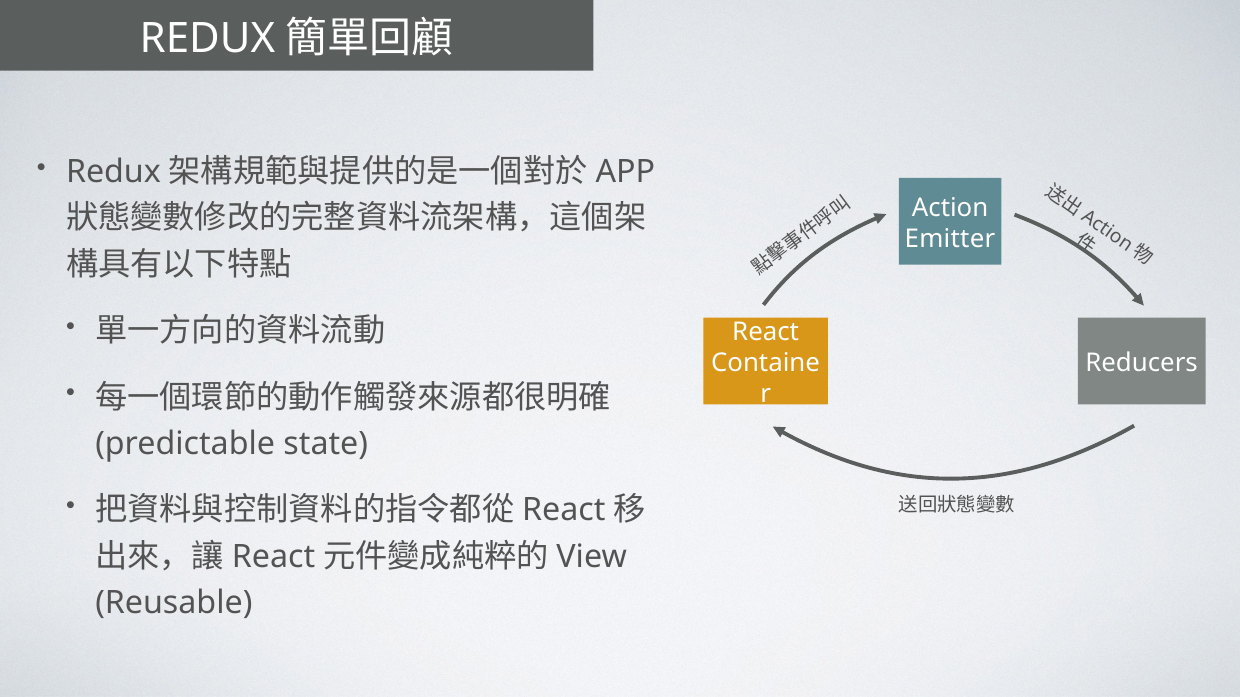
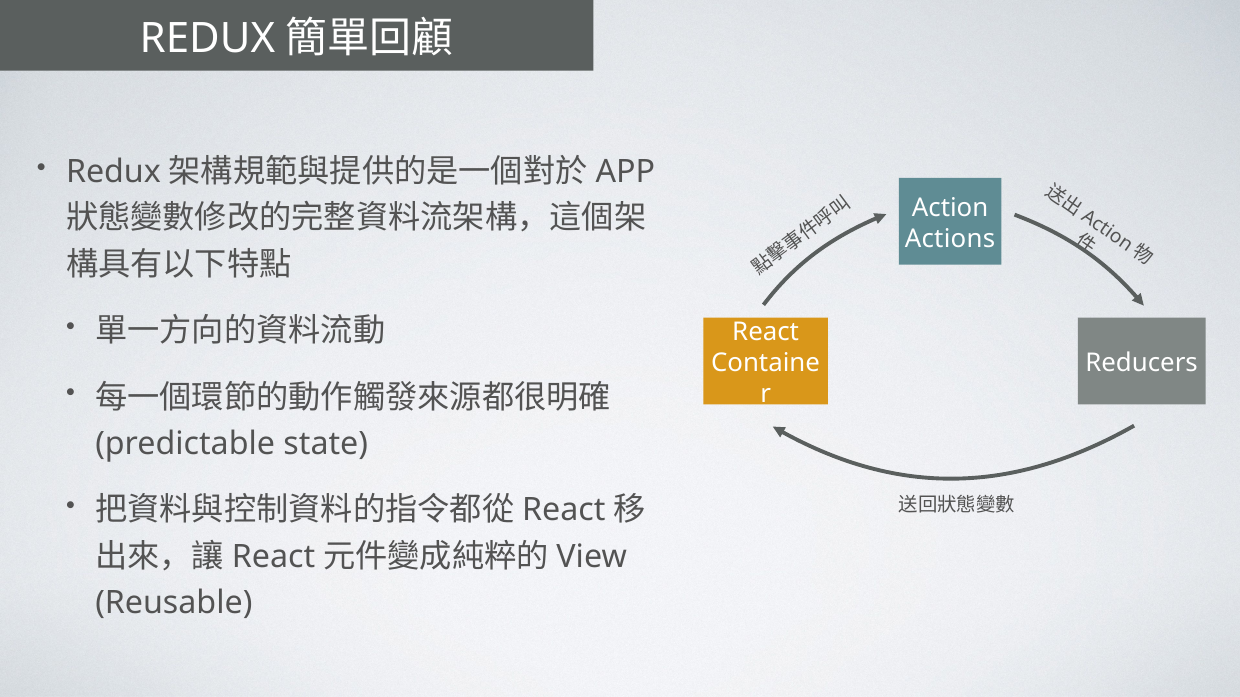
Emitter: Emitter -> Actions
